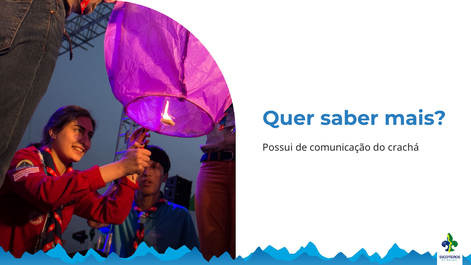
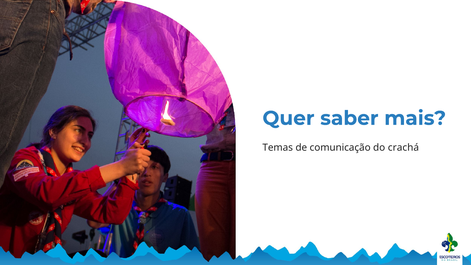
Possui: Possui -> Temas
